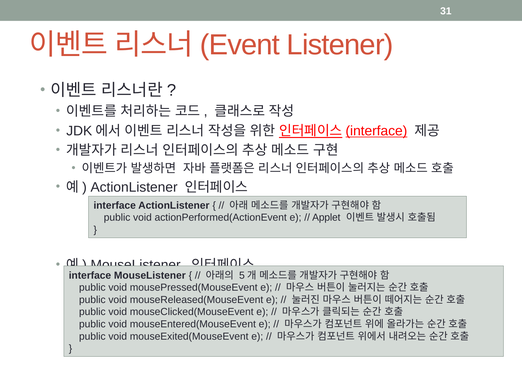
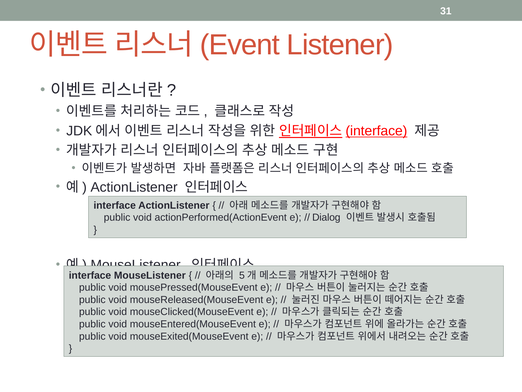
Applet: Applet -> Dialog
